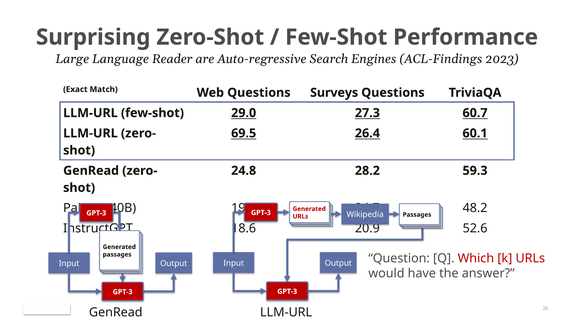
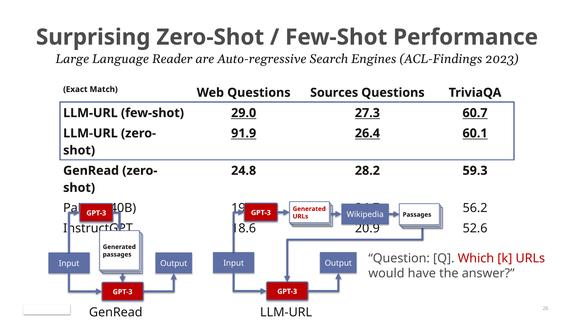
Surveys: Surveys -> Sources
69.5: 69.5 -> 91.9
48.2: 48.2 -> 56.2
